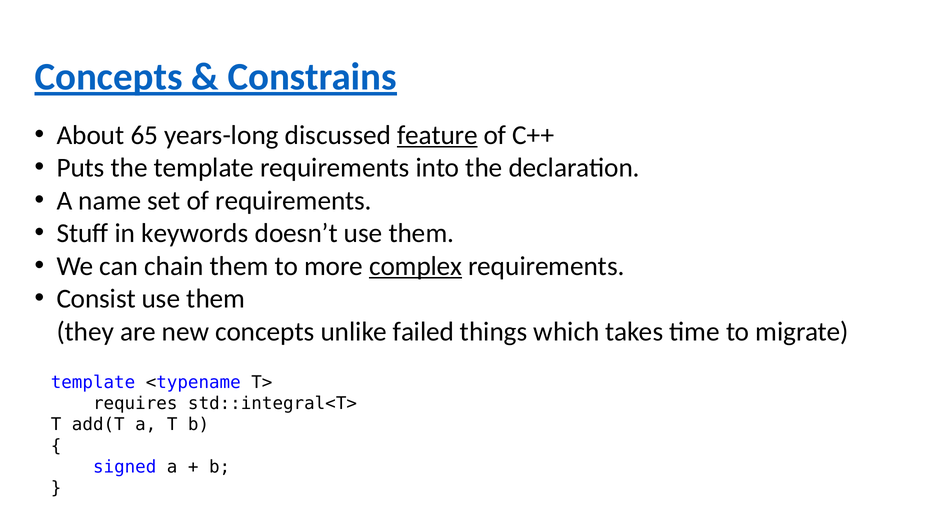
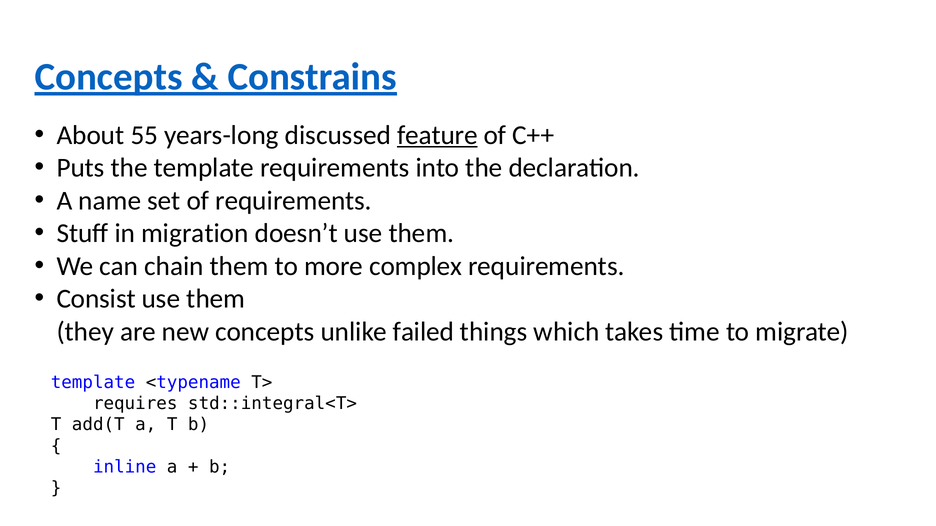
65: 65 -> 55
keywords: keywords -> migration
complex underline: present -> none
signed: signed -> inline
